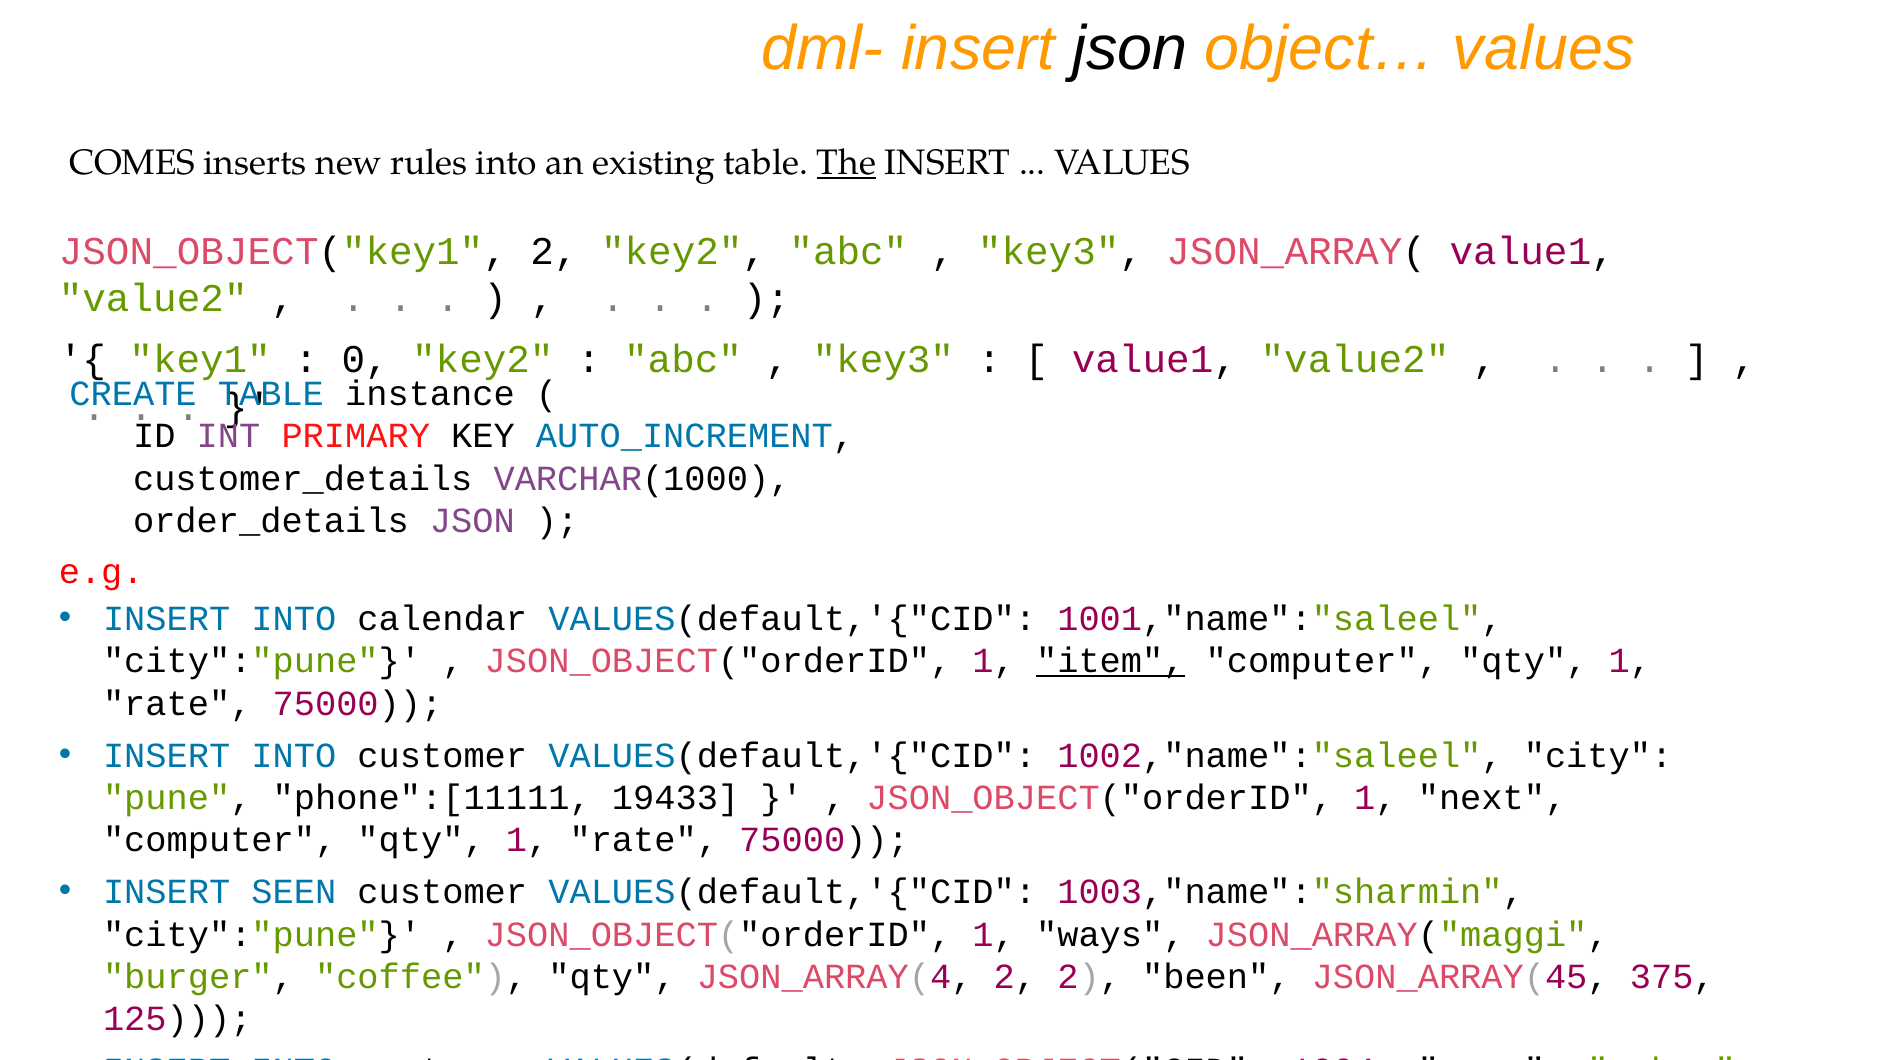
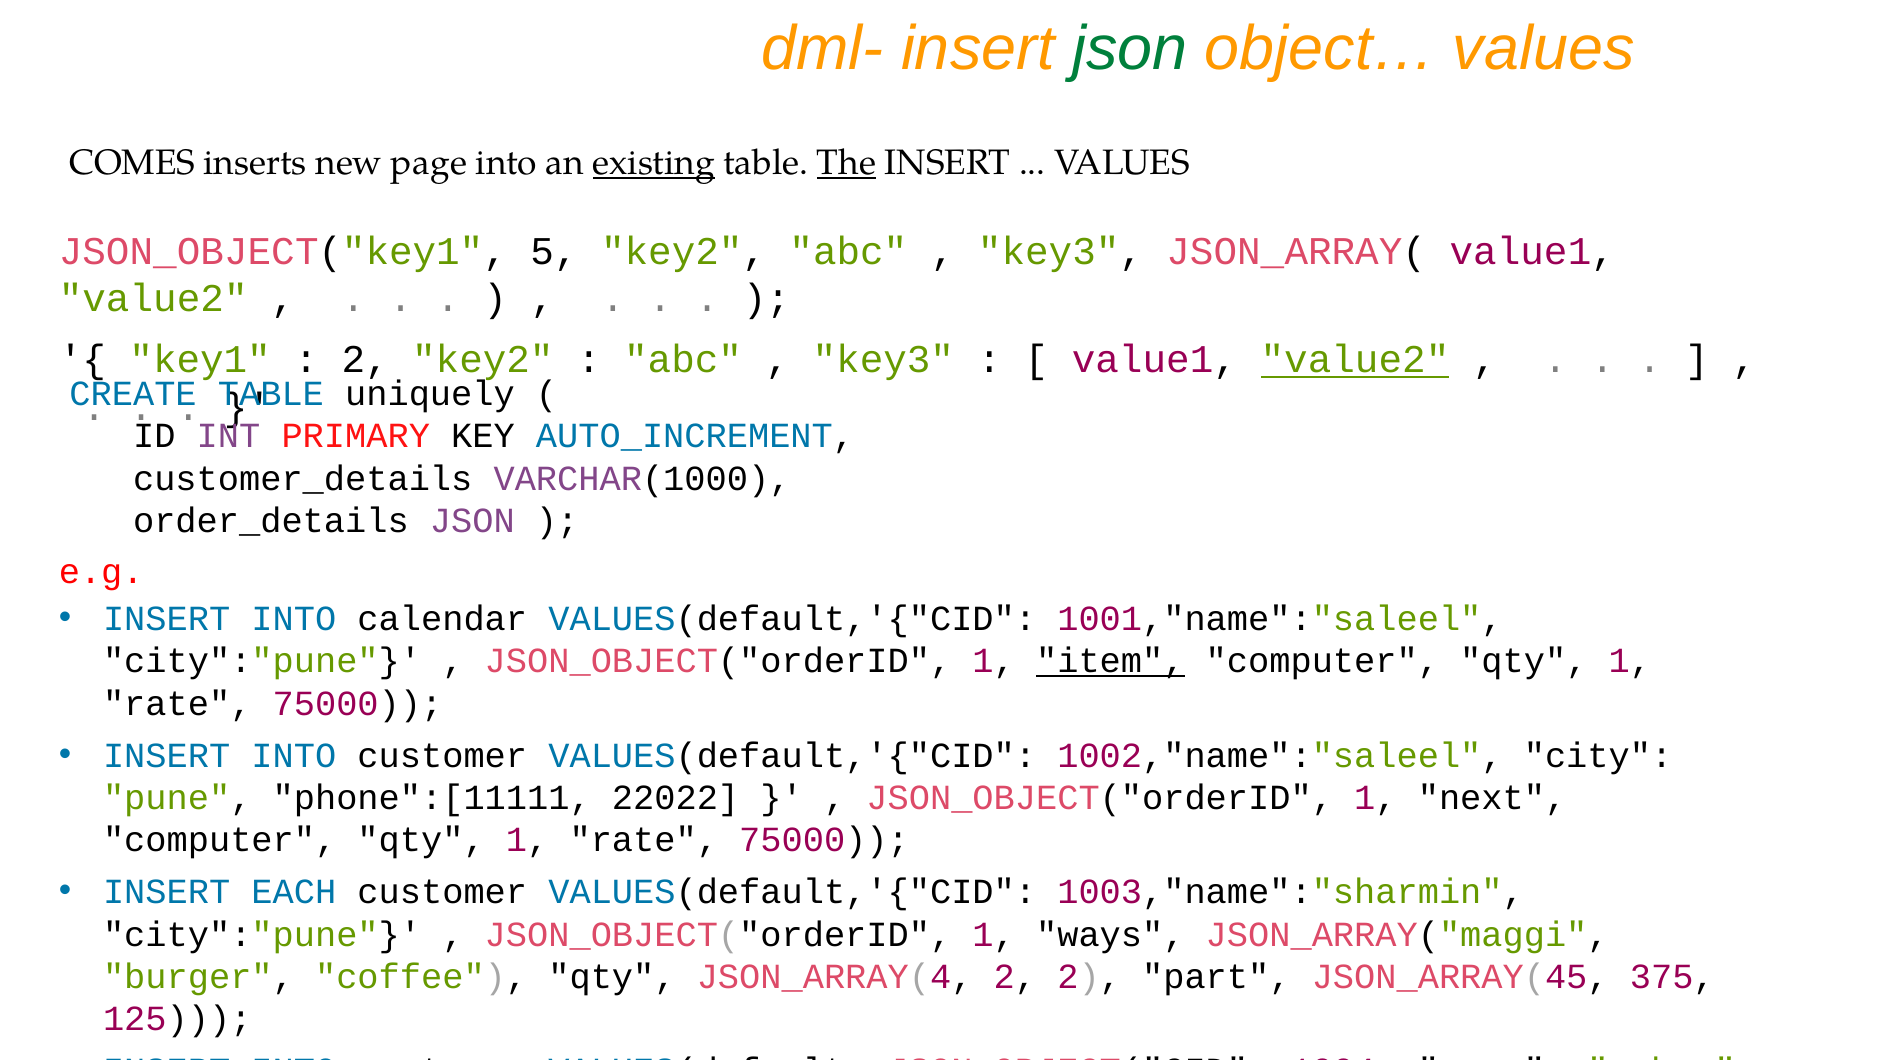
json at (1130, 49) colour: black -> green
rules: rules -> page
existing underline: none -> present
JSON_OBJECT("key1 2: 2 -> 5
0 at (365, 360): 0 -> 2
value2 at (1355, 360) underline: none -> present
instance: instance -> uniquely
19433: 19433 -> 22022
SEEN: SEEN -> EACH
been: been -> part
